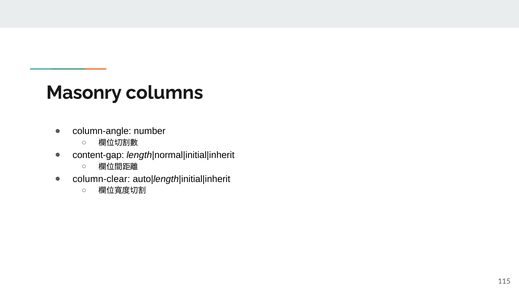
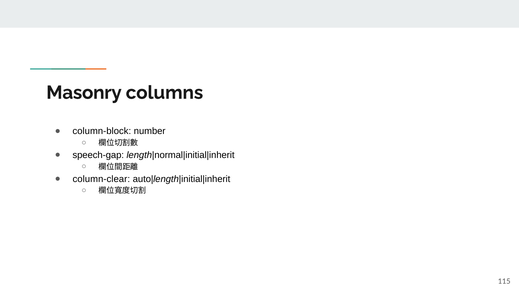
column-angle: column-angle -> column-block
content-gap: content-gap -> speech-gap
